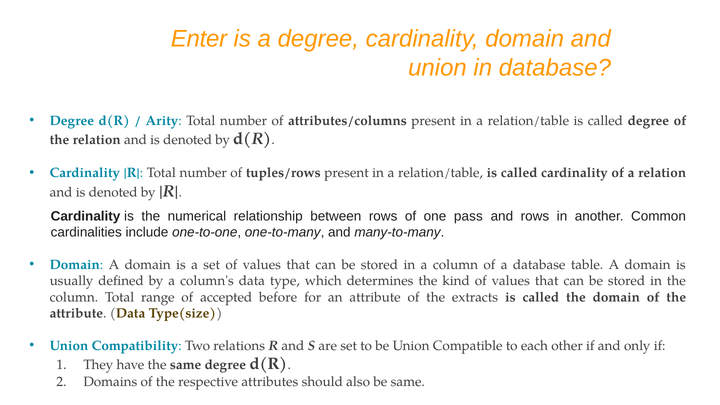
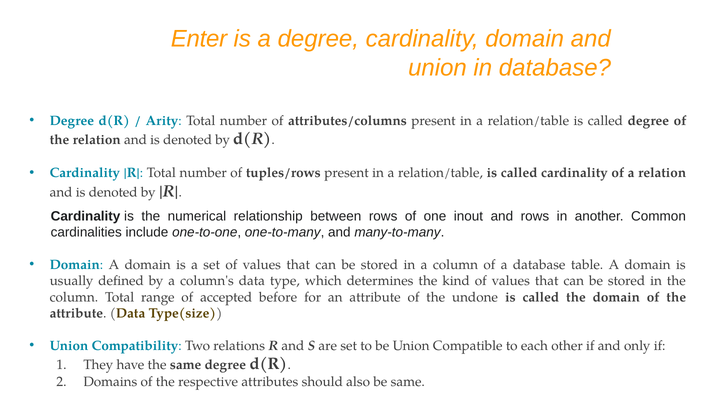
pass: pass -> inout
extracts: extracts -> undone
